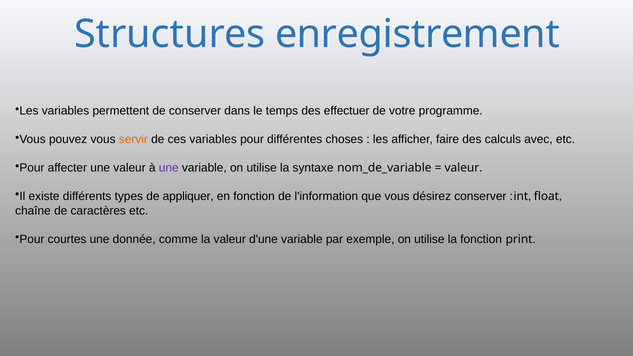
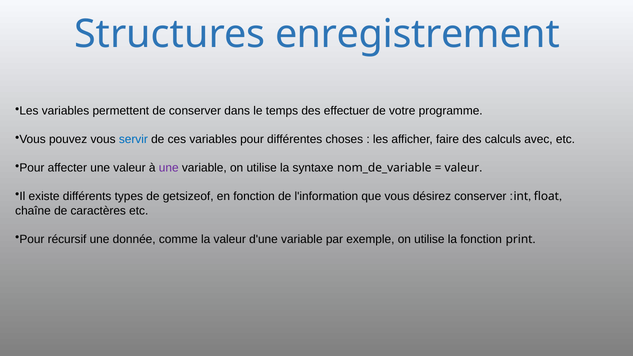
servir colour: orange -> blue
appliquer: appliquer -> getsizeof
courtes: courtes -> récursif
